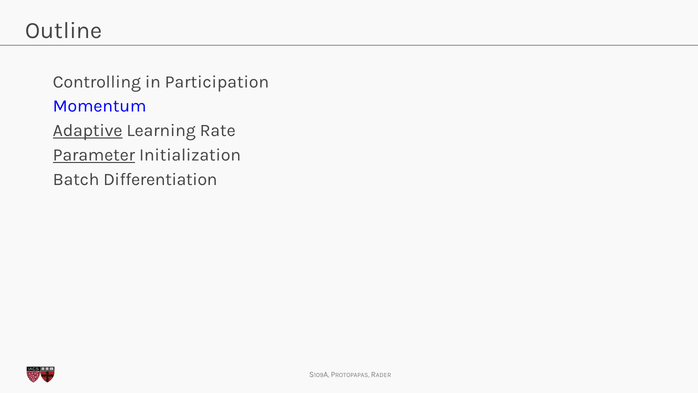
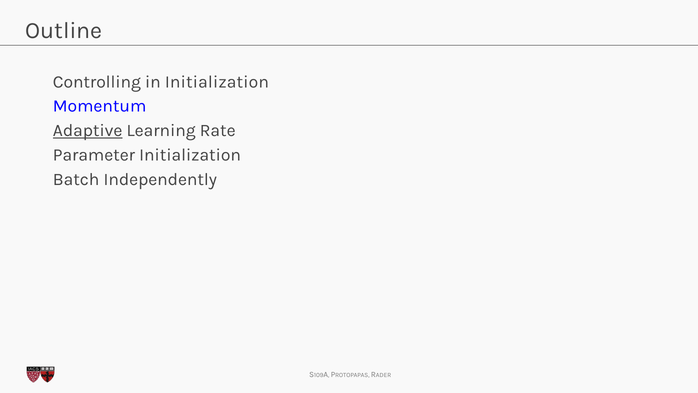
in Participation: Participation -> Initialization
Parameter underline: present -> none
Differentiation: Differentiation -> Independently
